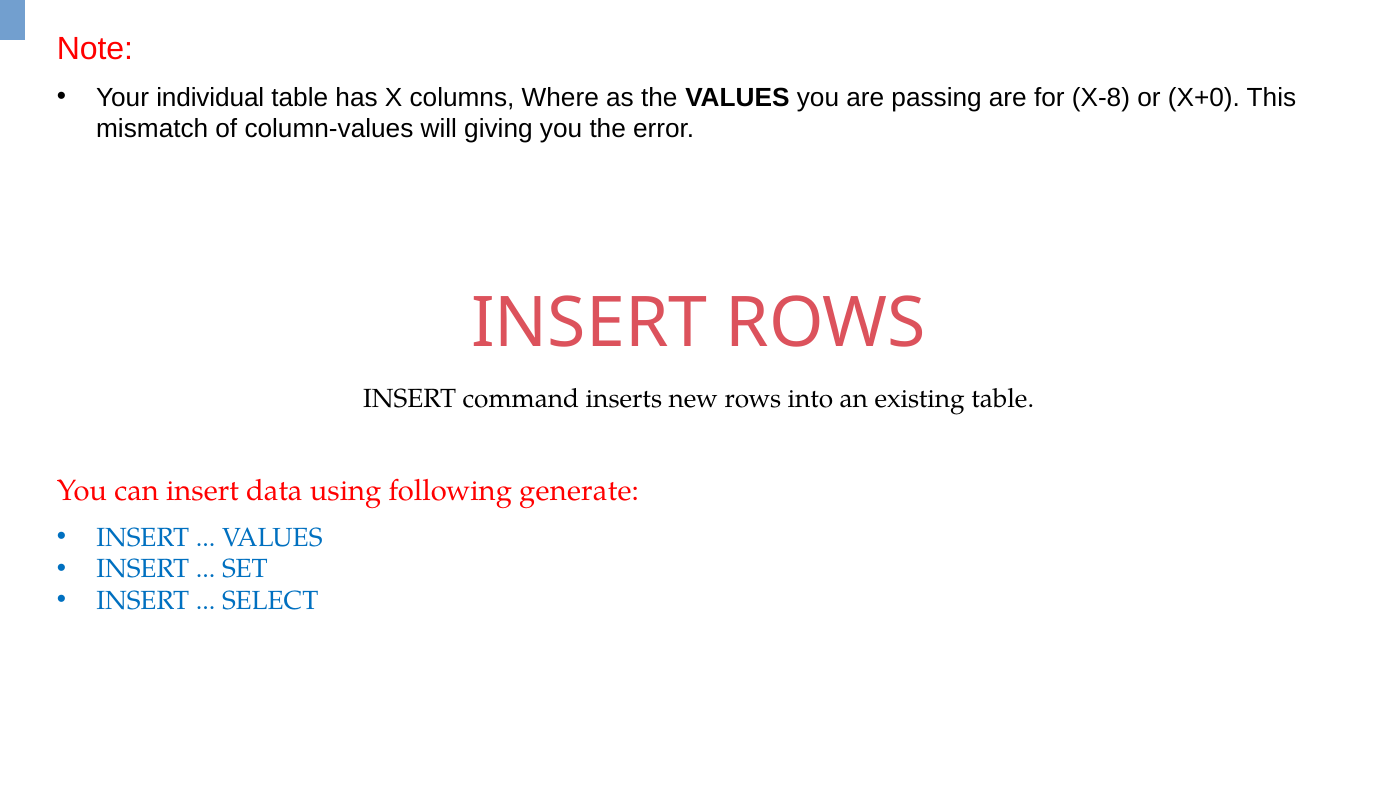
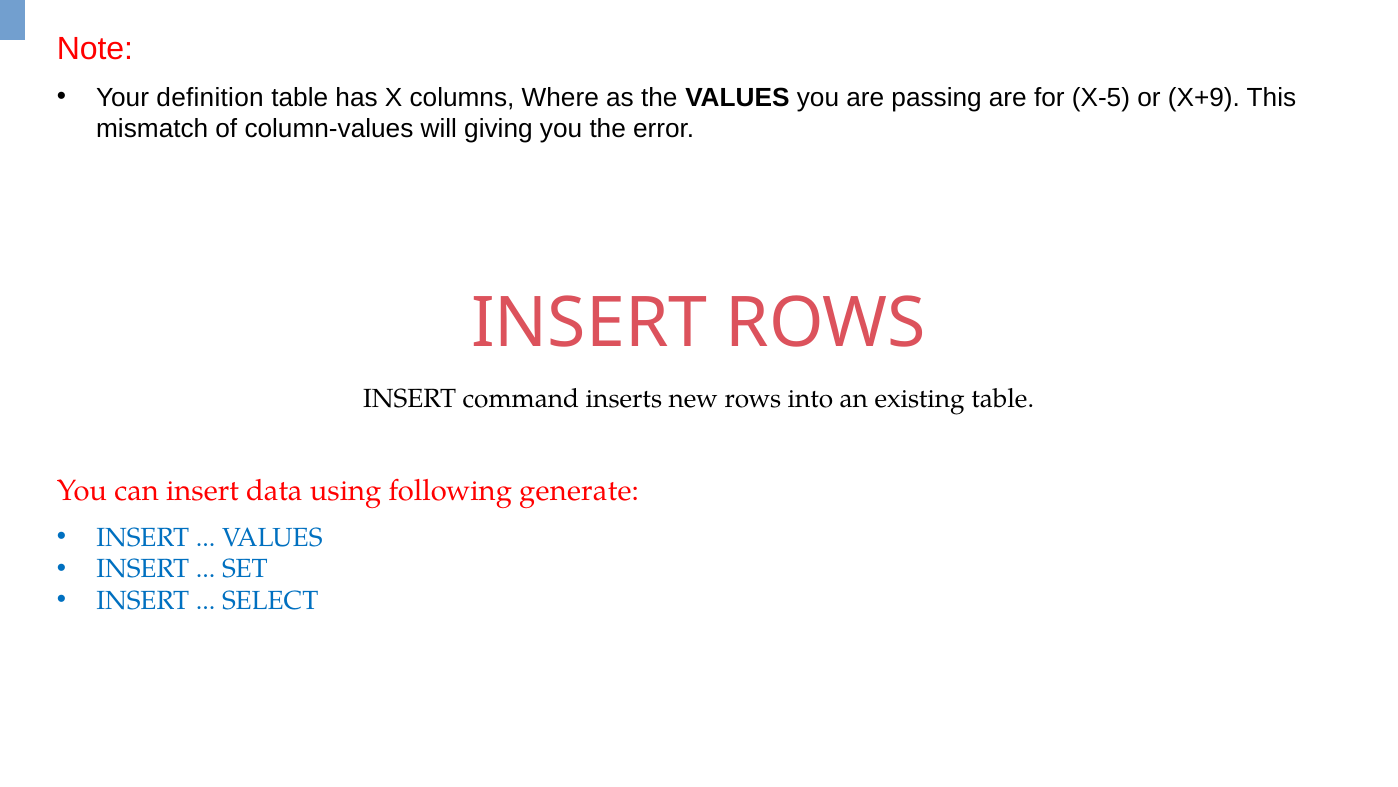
individual: individual -> definition
X-8: X-8 -> X-5
X+0: X+0 -> X+9
